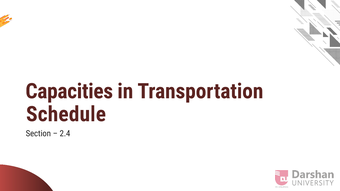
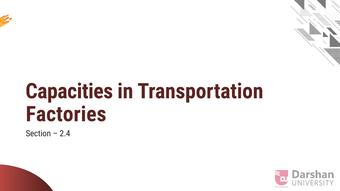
Schedule: Schedule -> Factories
